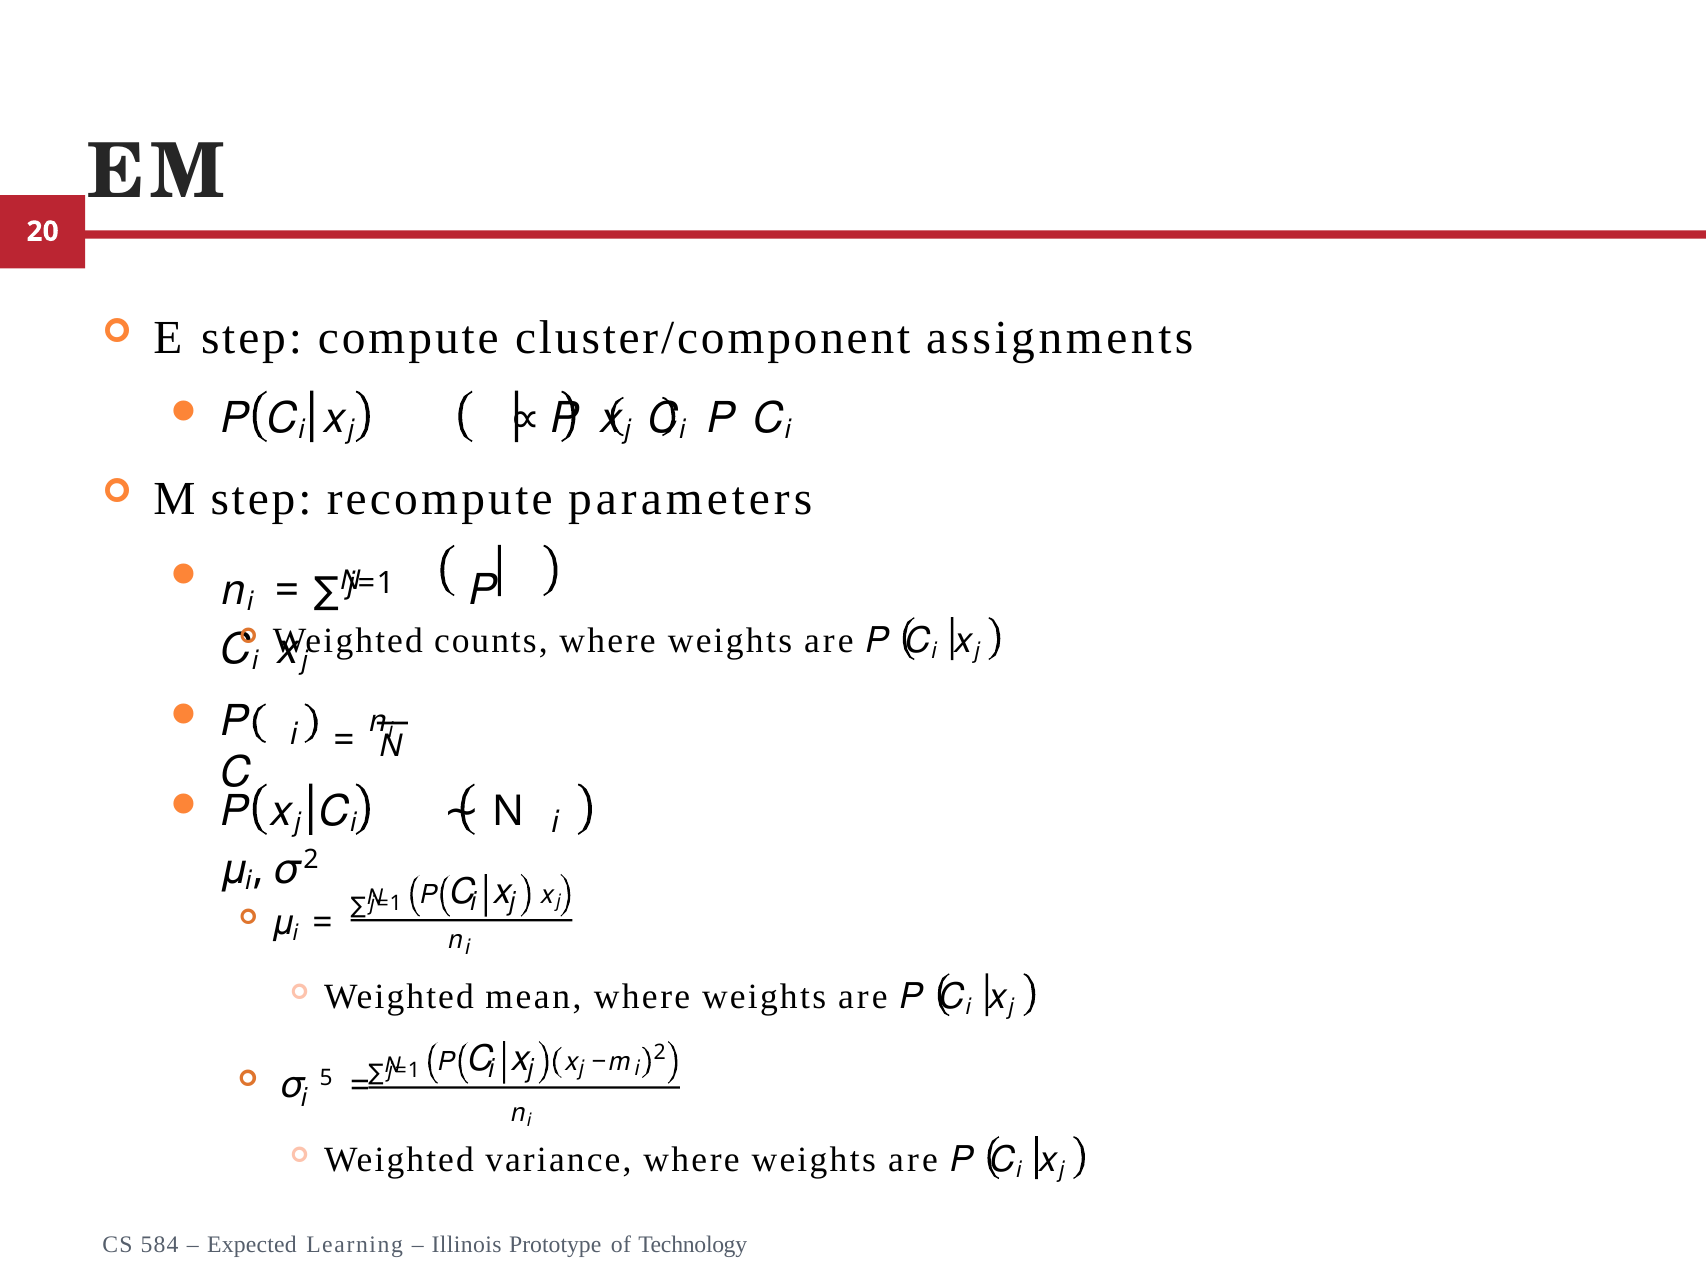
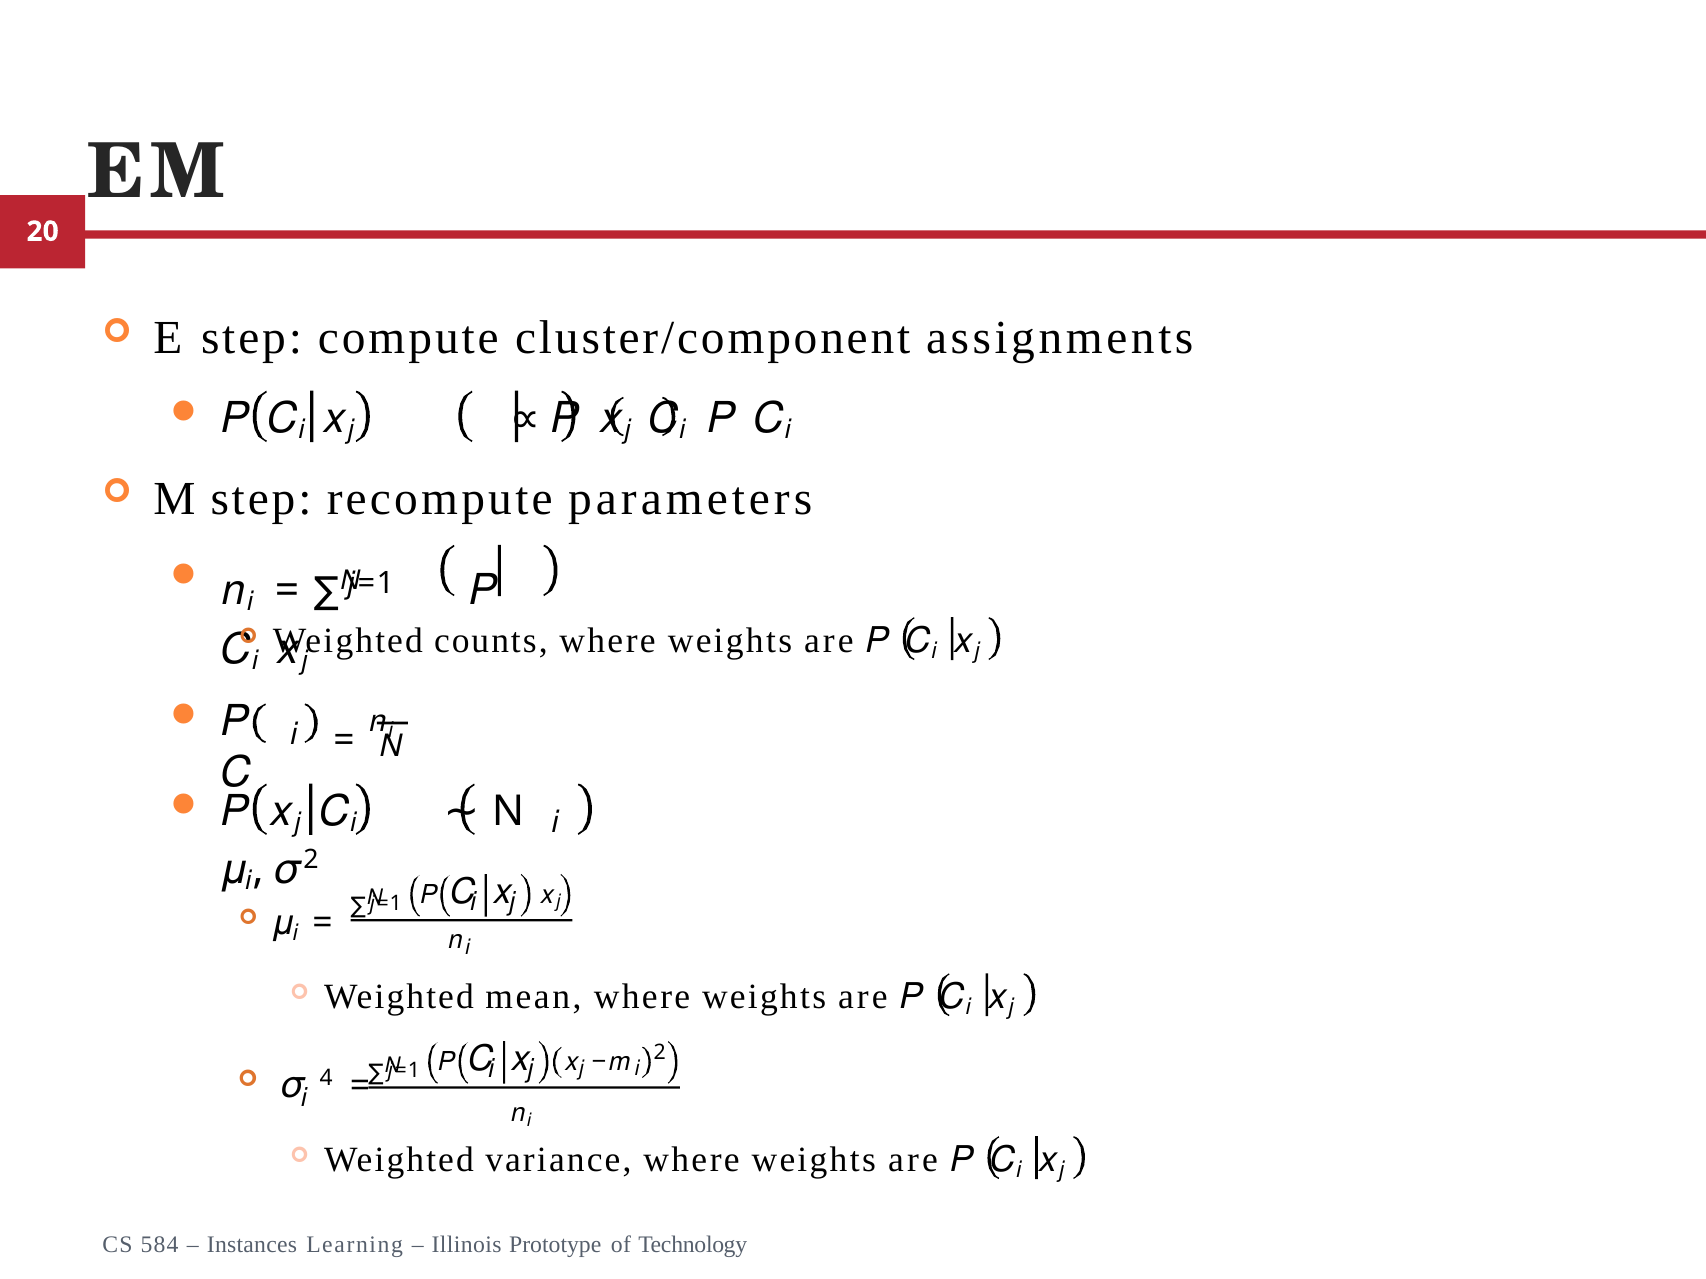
5: 5 -> 4
Expected: Expected -> Instances
